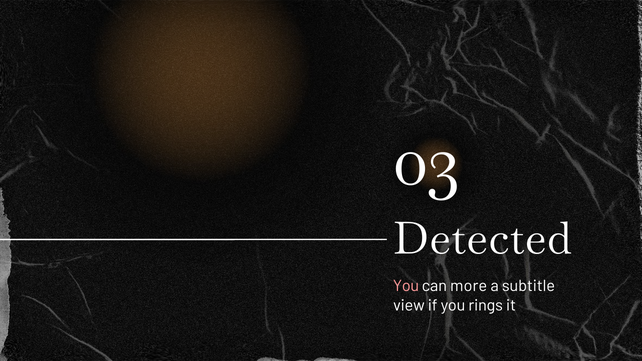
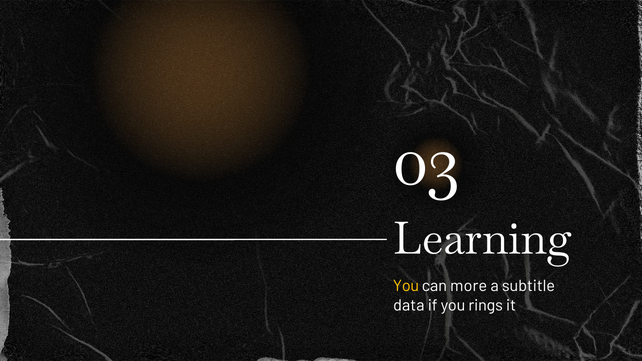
Detected: Detected -> Learning
You at (406, 286) colour: pink -> yellow
view: view -> data
